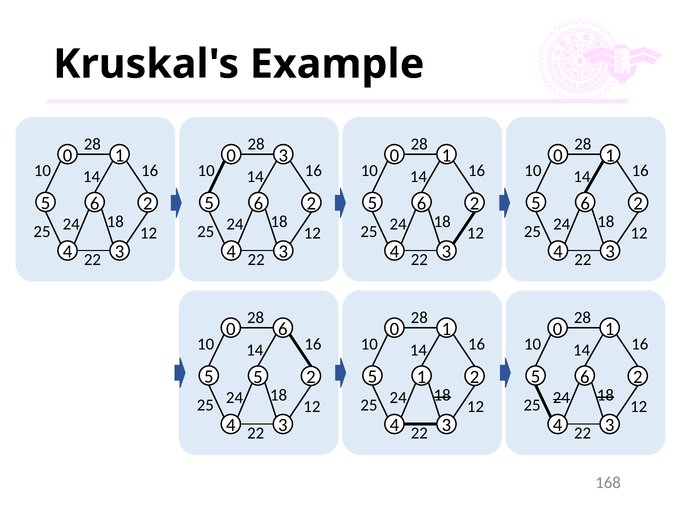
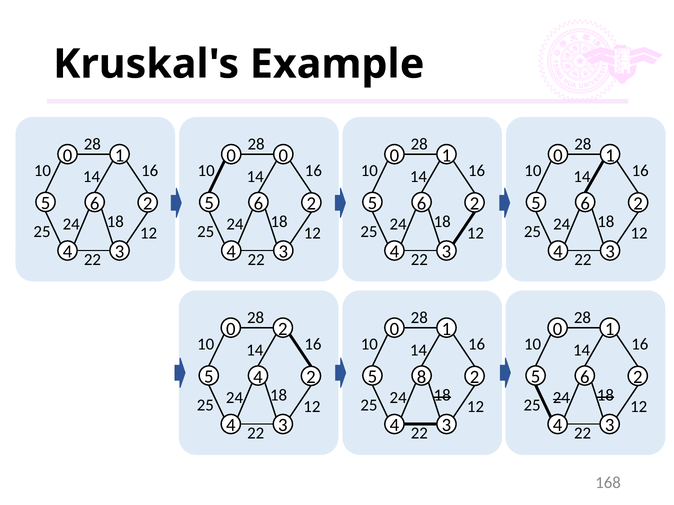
0 3: 3 -> 0
6 at (283, 329): 6 -> 2
5 5: 5 -> 4
5 1: 1 -> 8
